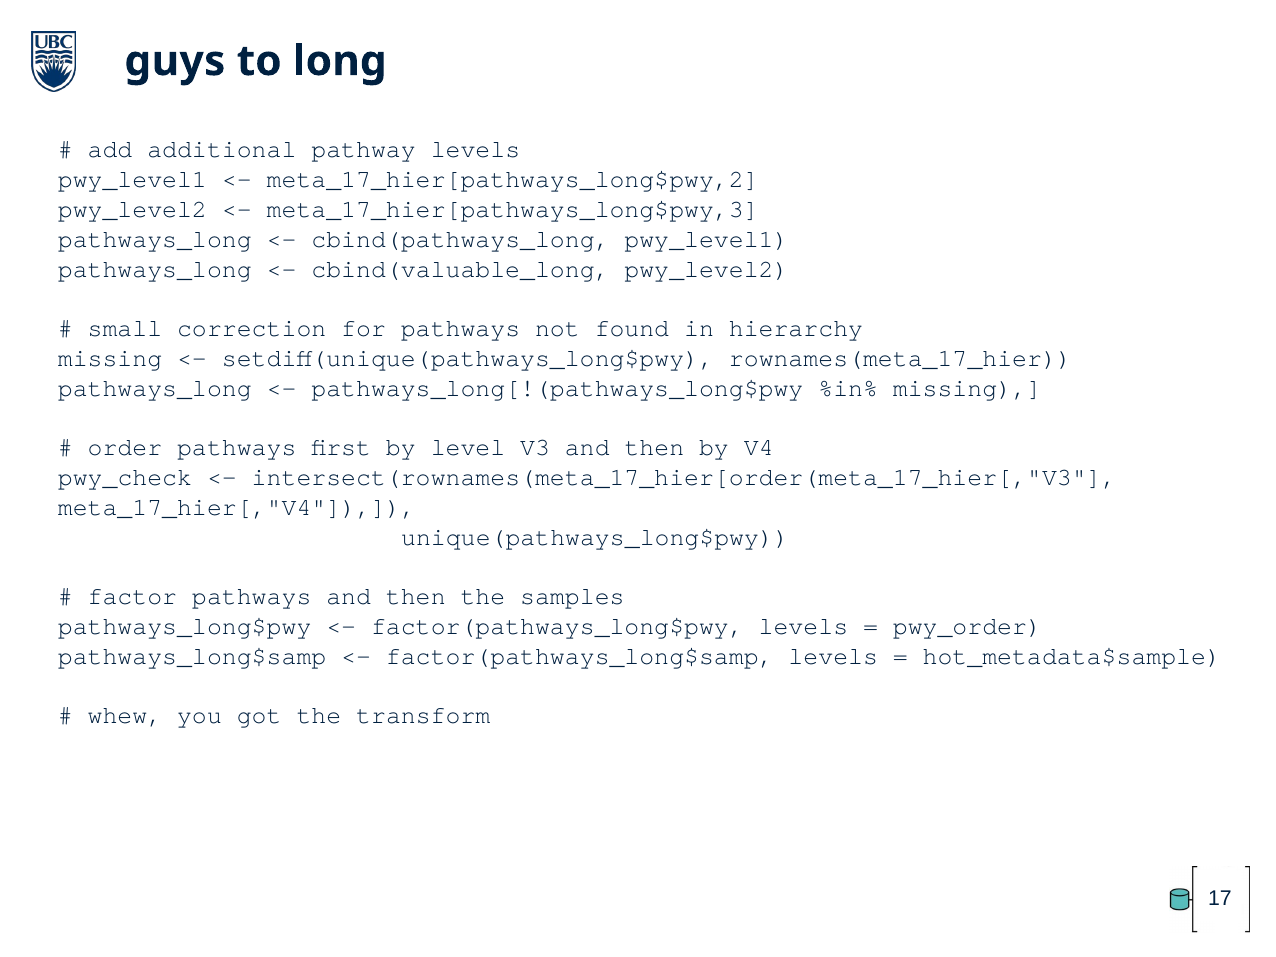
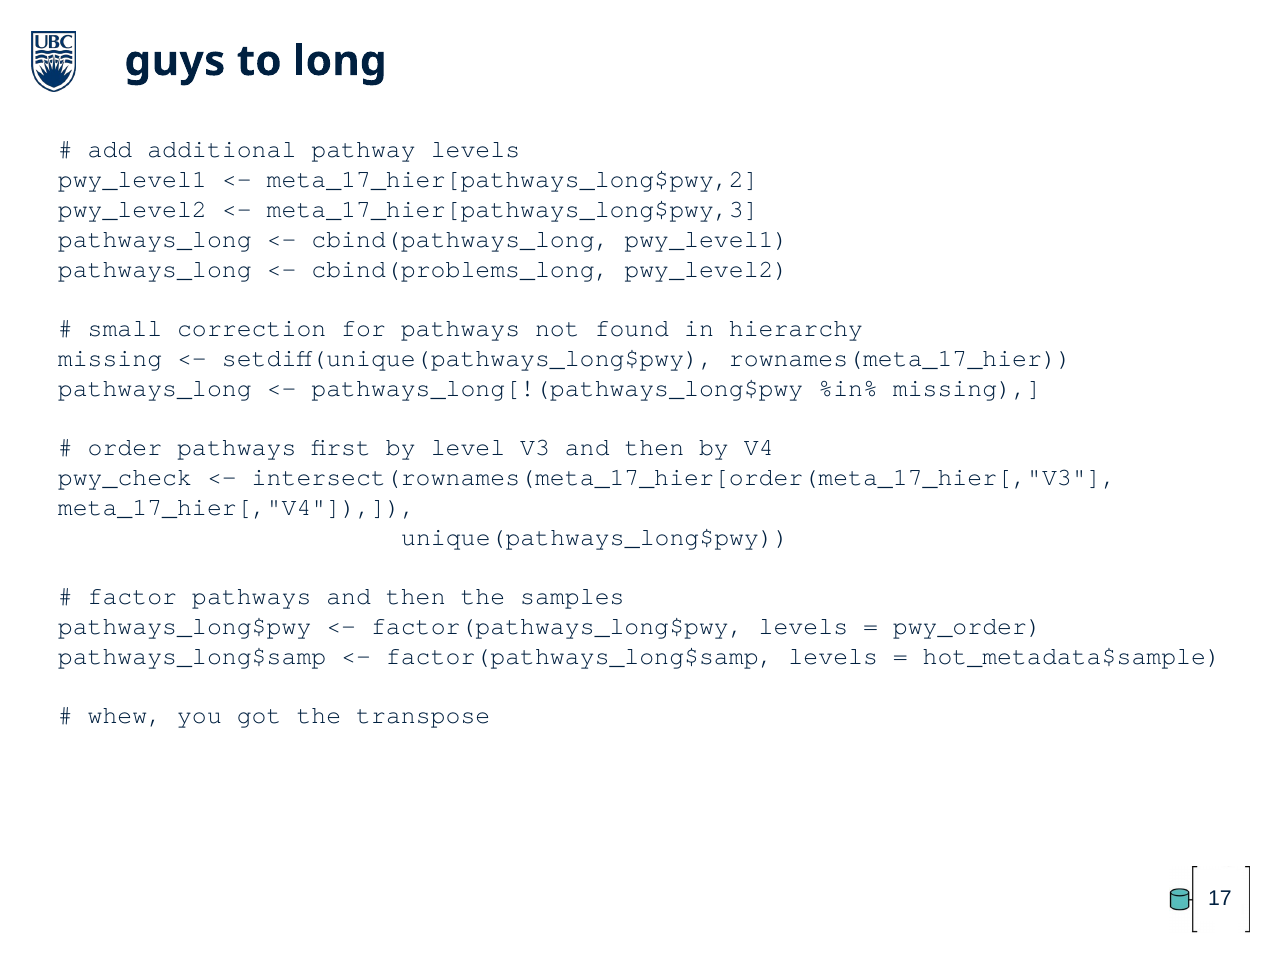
cbind(valuable_long: cbind(valuable_long -> cbind(problems_long
transform: transform -> transpose
